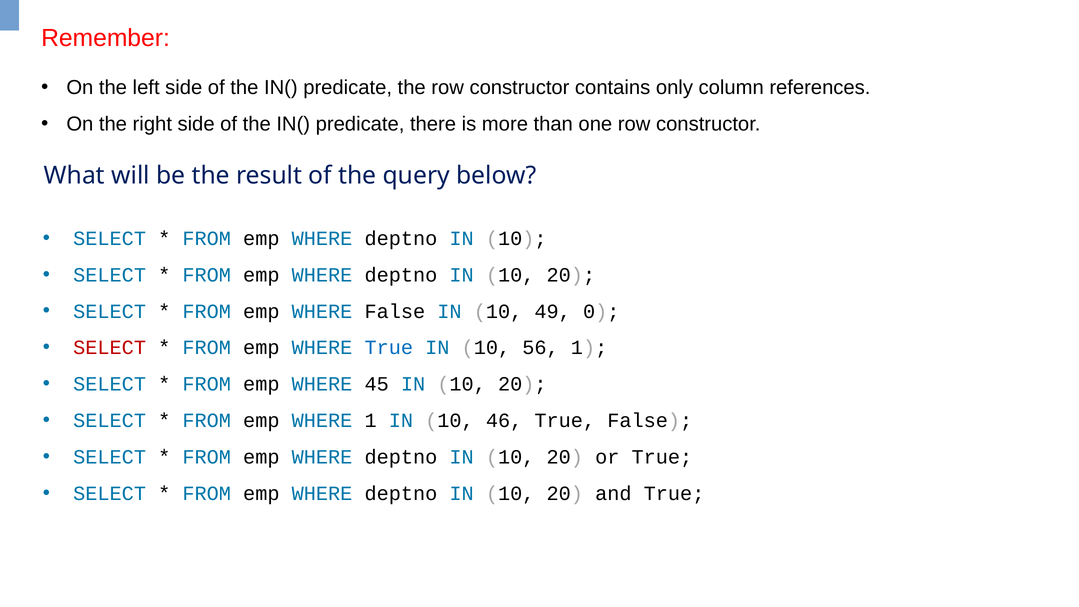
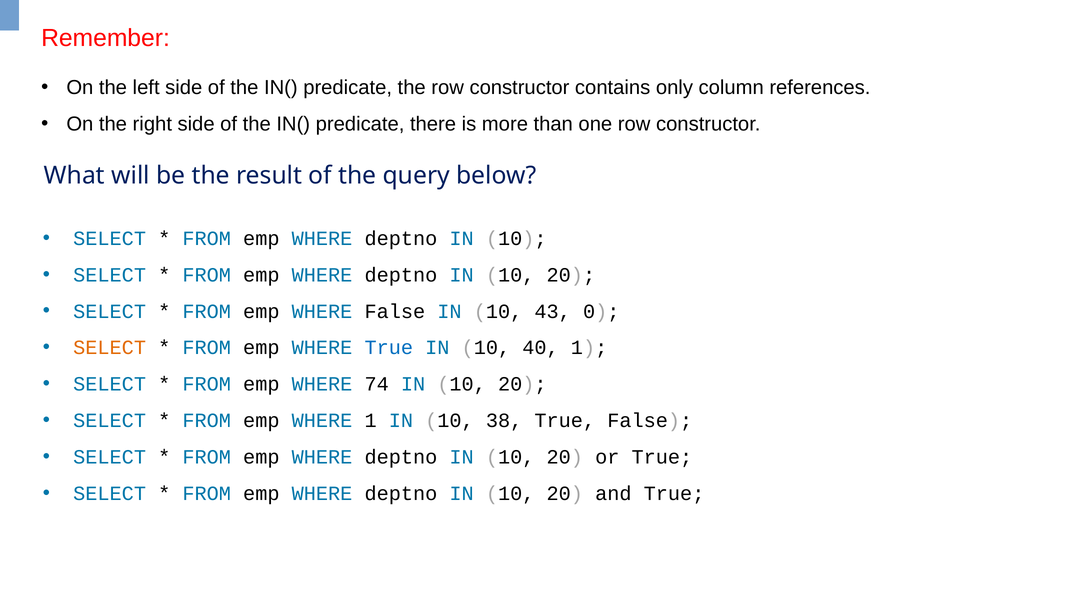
49: 49 -> 43
SELECT at (110, 348) colour: red -> orange
56: 56 -> 40
45: 45 -> 74
46: 46 -> 38
